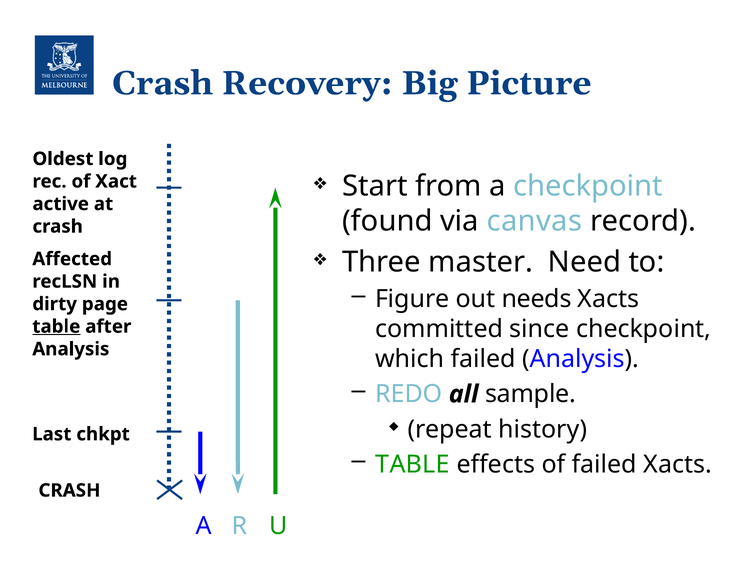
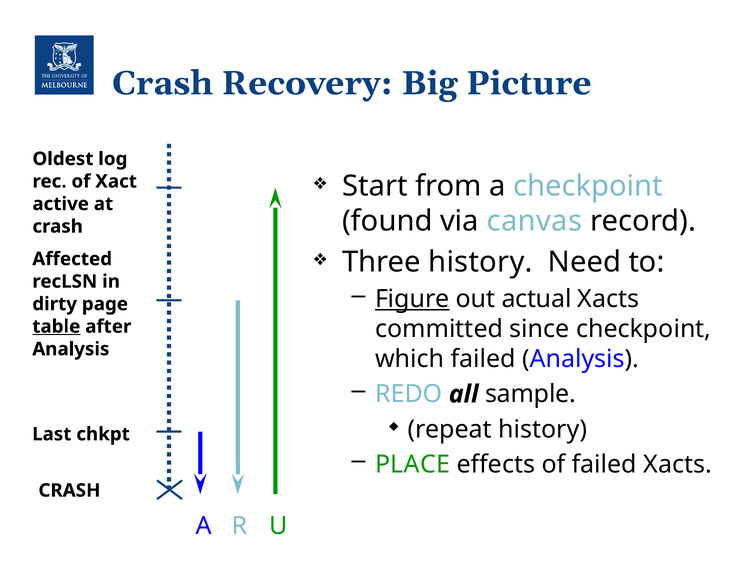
Three master: master -> history
Figure underline: none -> present
needs: needs -> actual
TABLE at (413, 464): TABLE -> PLACE
